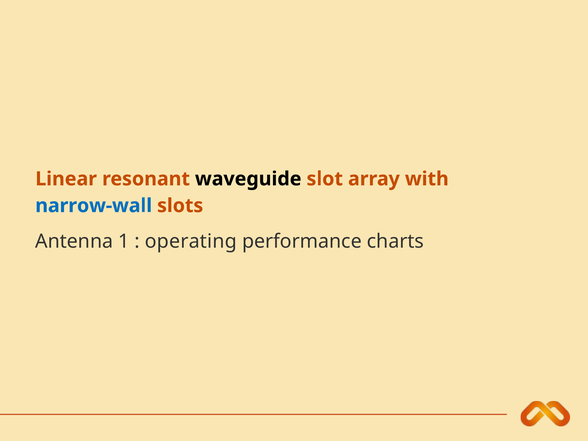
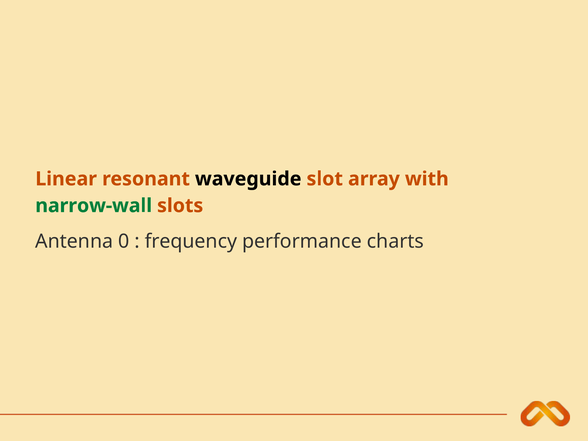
narrow-wall colour: blue -> green
1: 1 -> 0
operating: operating -> frequency
